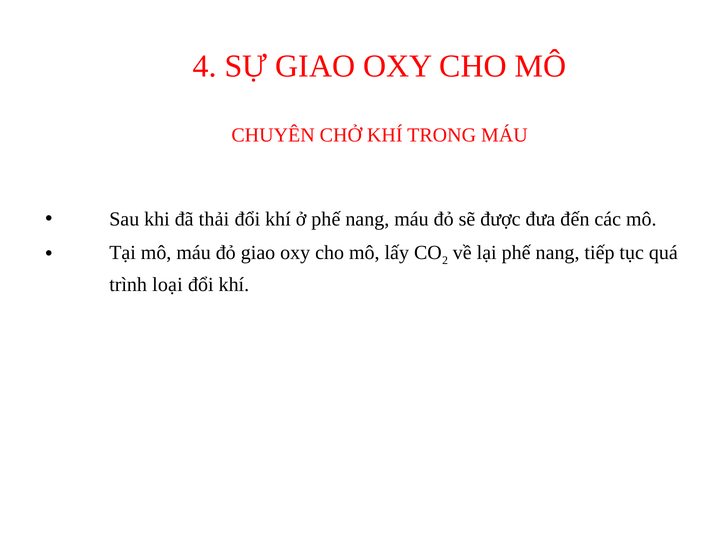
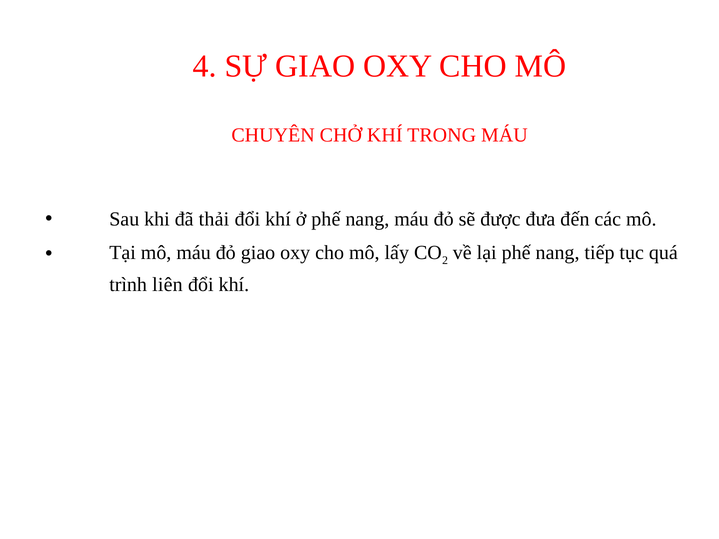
loại: loại -> liên
